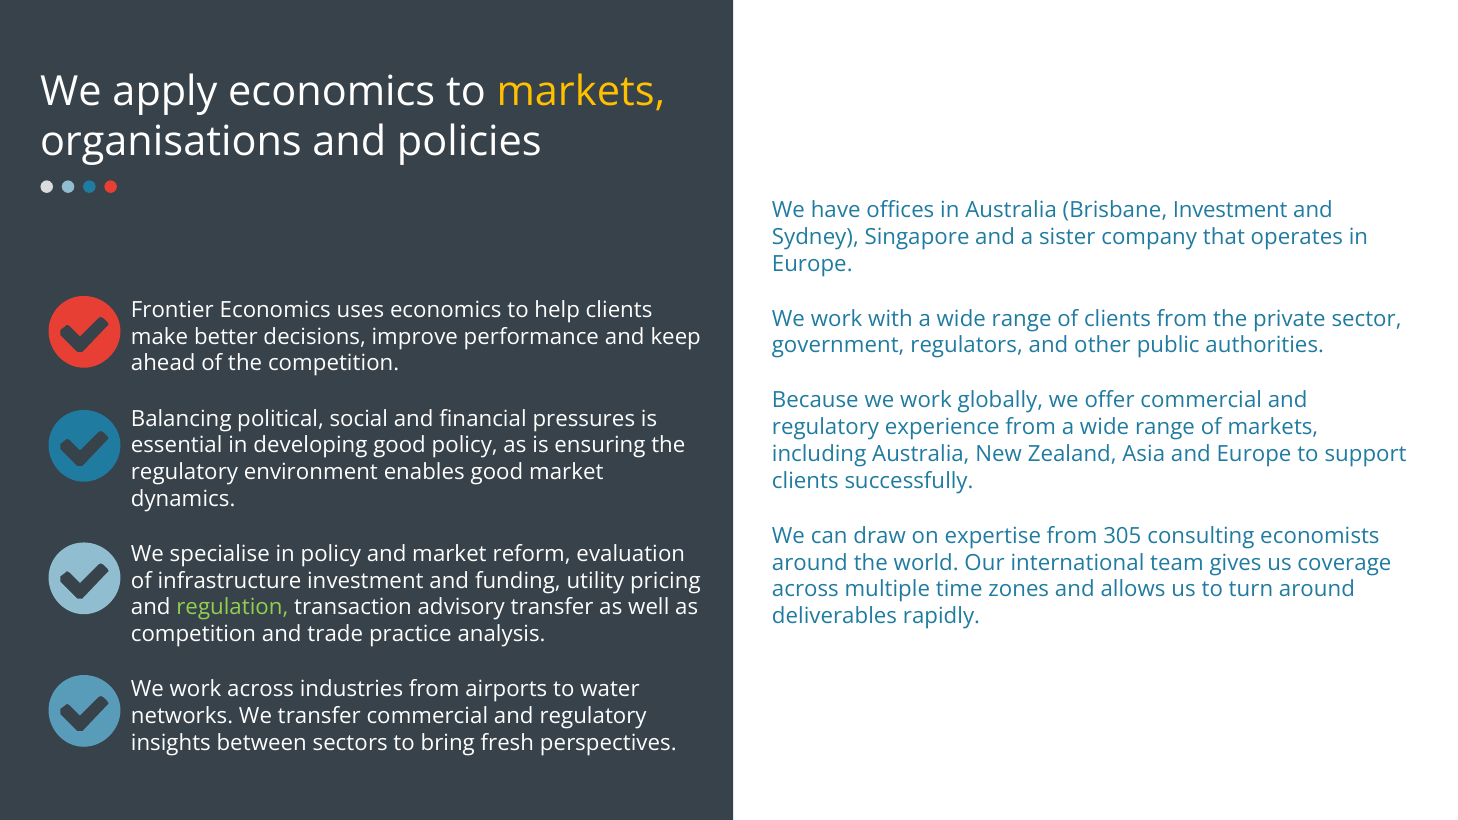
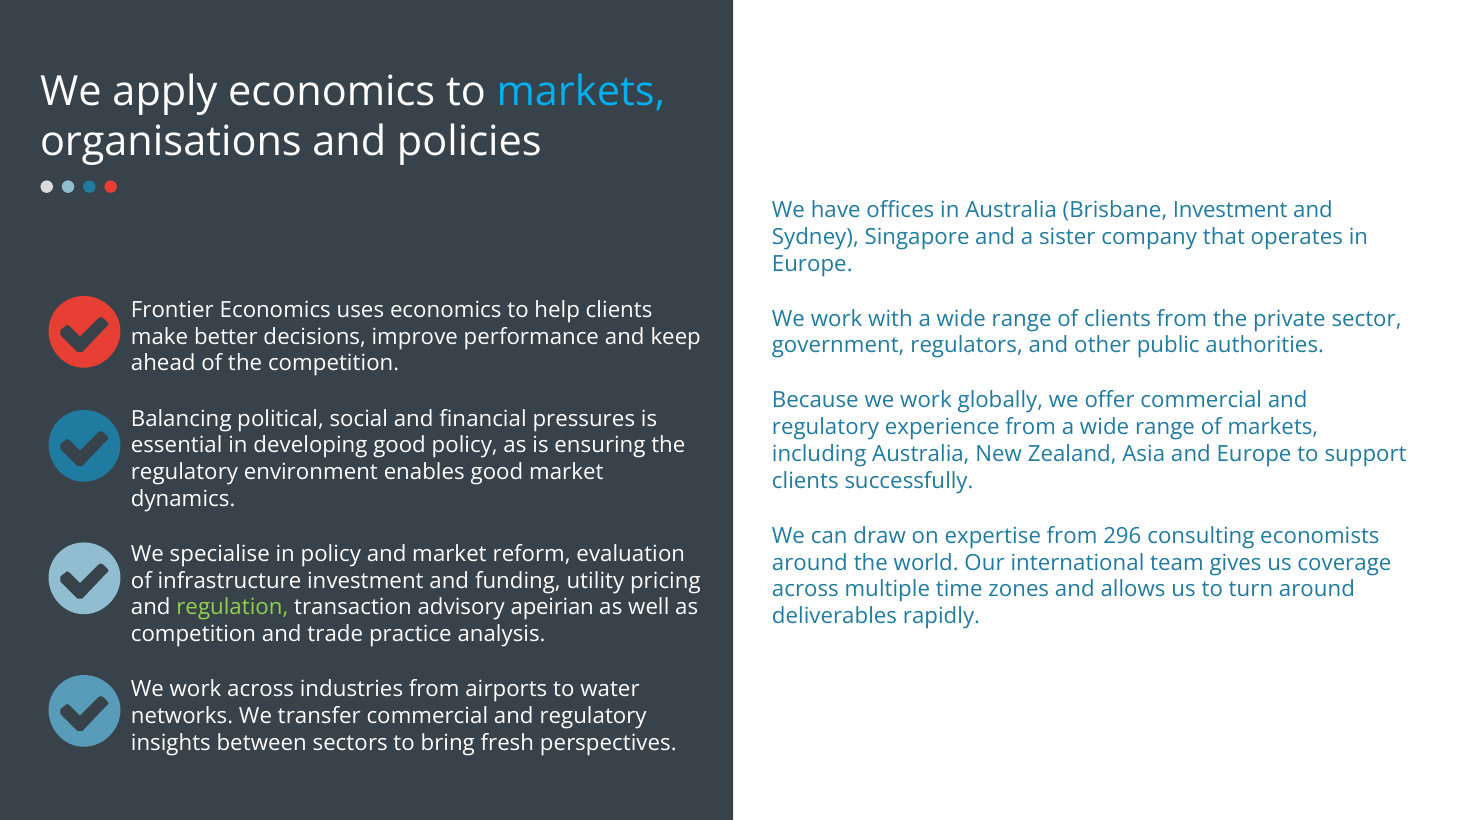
markets at (581, 92) colour: yellow -> light blue
305: 305 -> 296
advisory transfer: transfer -> apeirian
